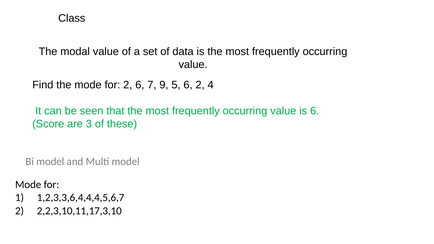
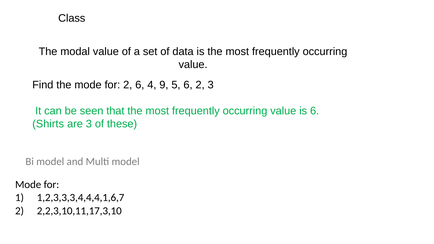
7: 7 -> 4
2 4: 4 -> 3
Score: Score -> Shirts
1,2,3,3,6,4,4,4,5,6,7: 1,2,3,3,6,4,4,4,5,6,7 -> 1,2,3,3,3,4,4,4,1,6,7
